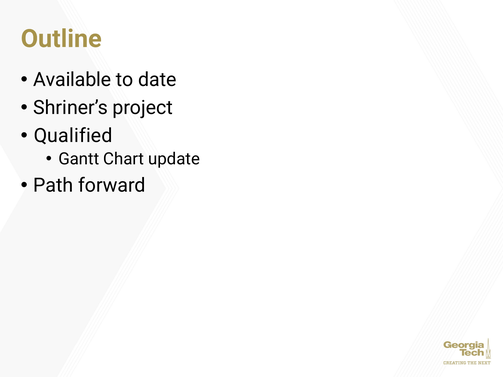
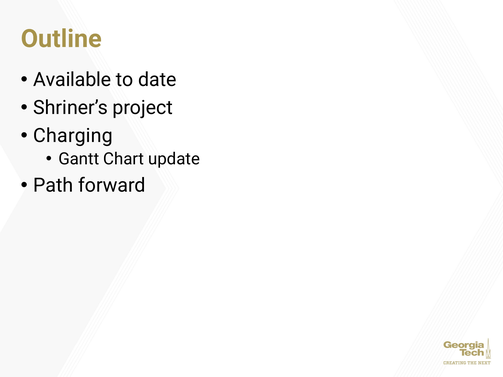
Qualified: Qualified -> Charging
